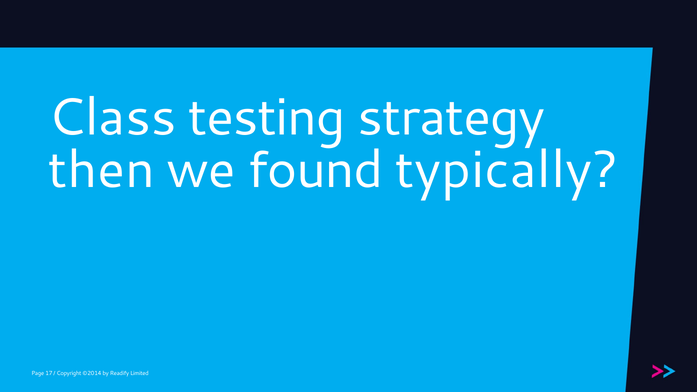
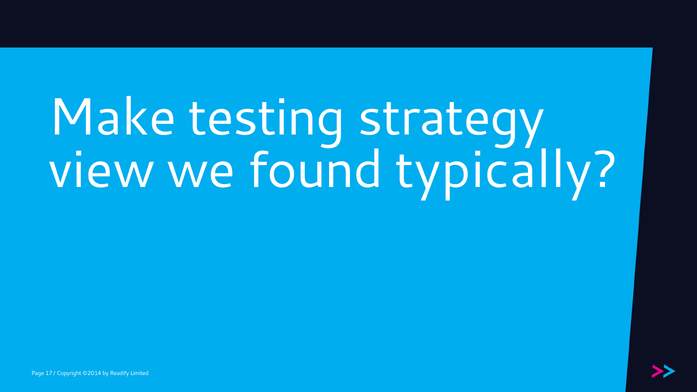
Class: Class -> Make
then: then -> view
